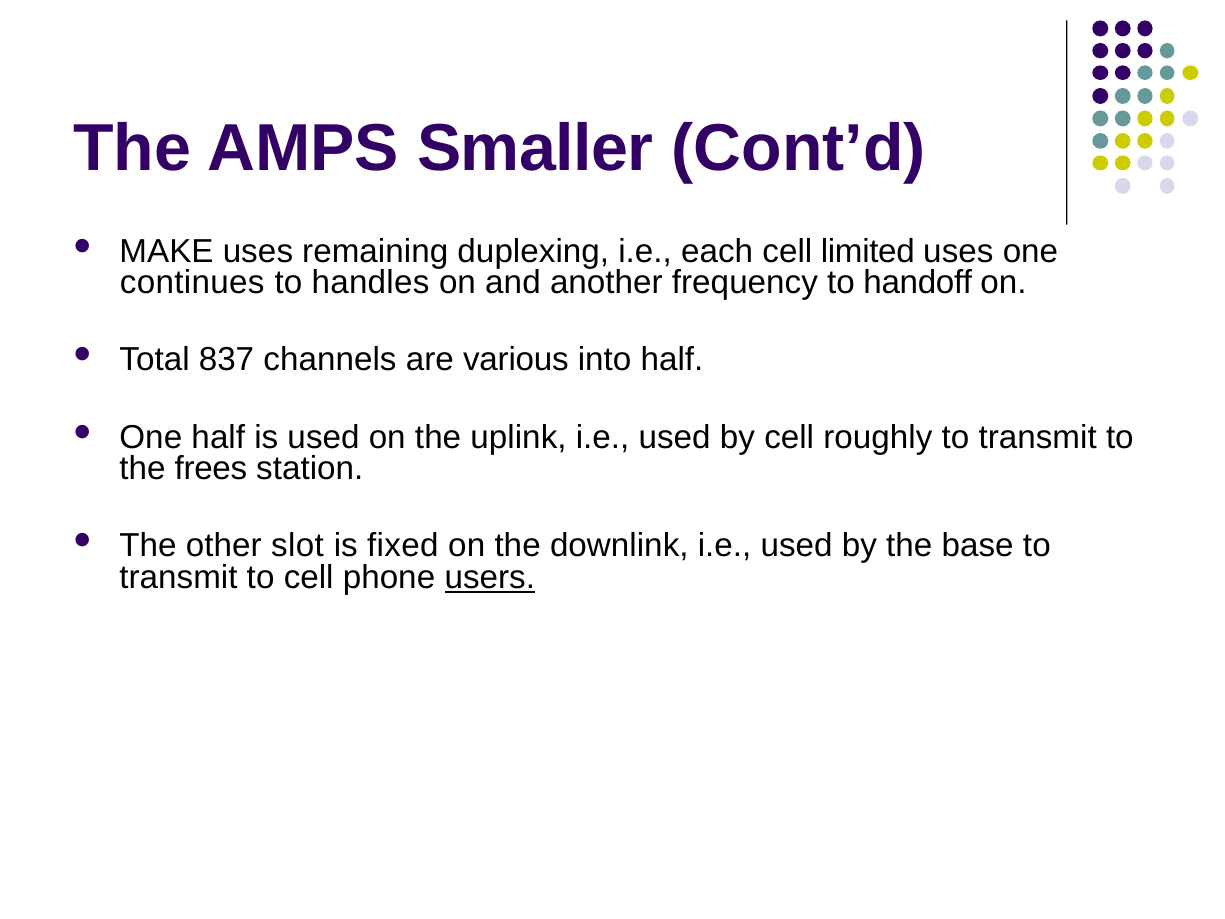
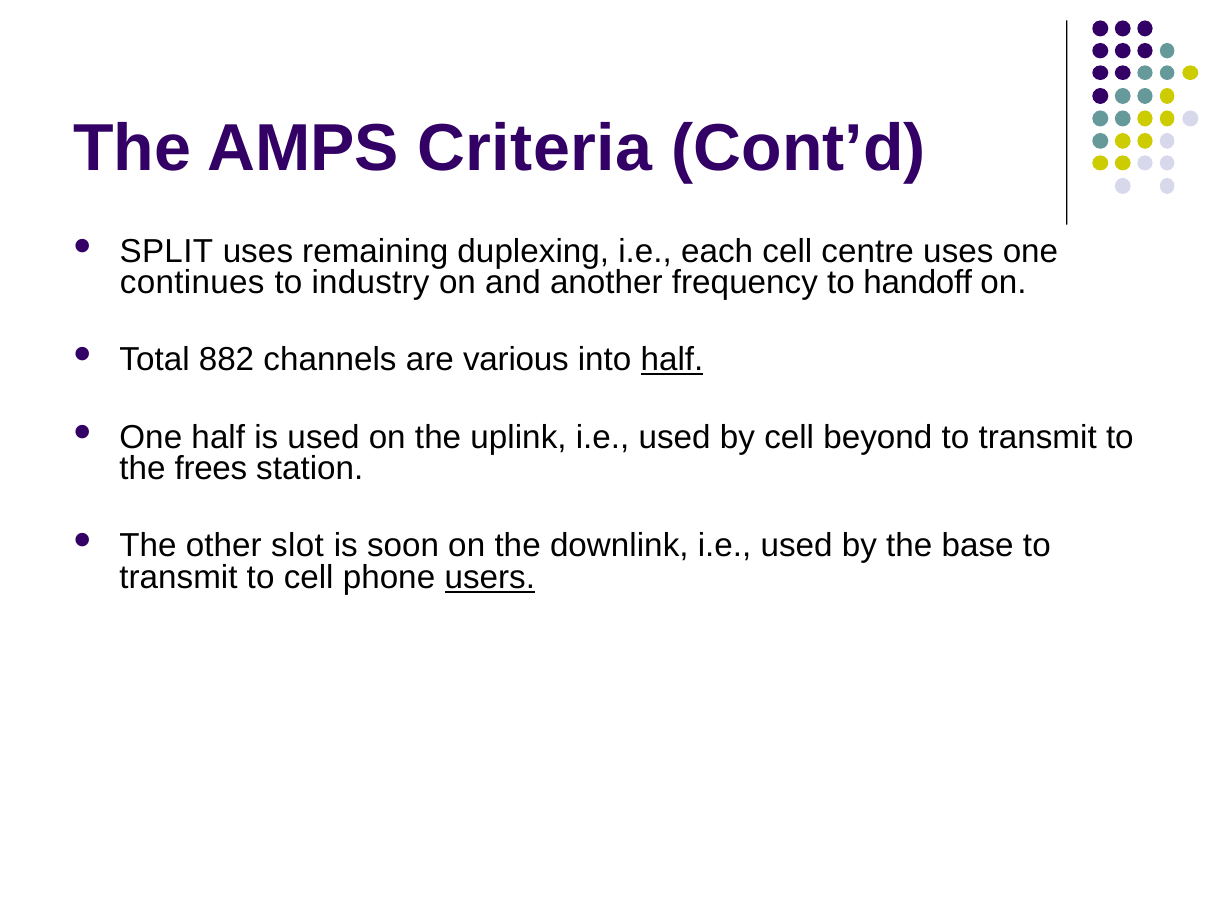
Smaller: Smaller -> Criteria
MAKE: MAKE -> SPLIT
limited: limited -> centre
handles: handles -> industry
837: 837 -> 882
half at (672, 360) underline: none -> present
roughly: roughly -> beyond
fixed: fixed -> soon
